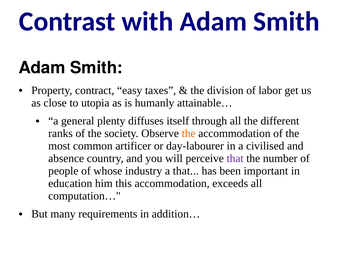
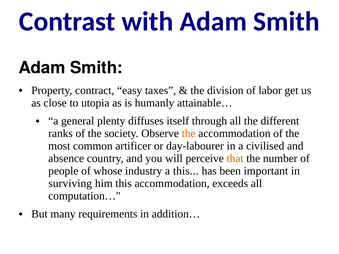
that at (235, 159) colour: purple -> orange
a that: that -> this
education: education -> surviving
